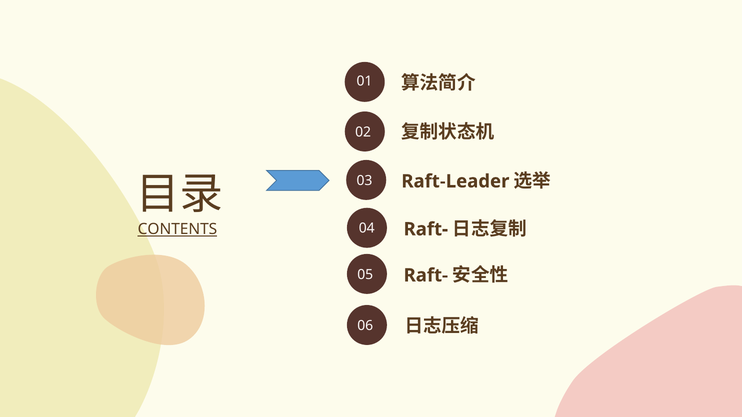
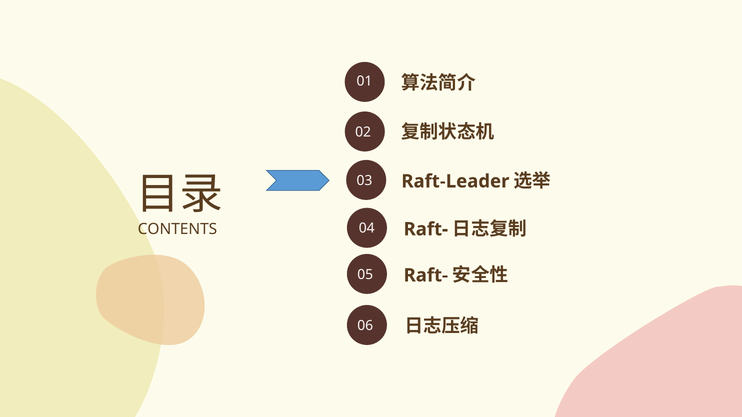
CONTENTS underline: present -> none
